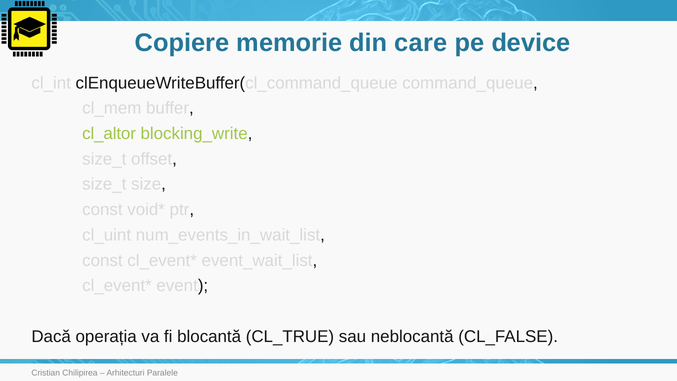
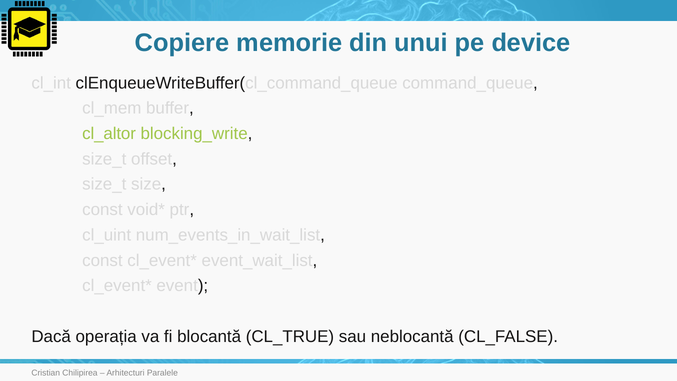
care: care -> unui
